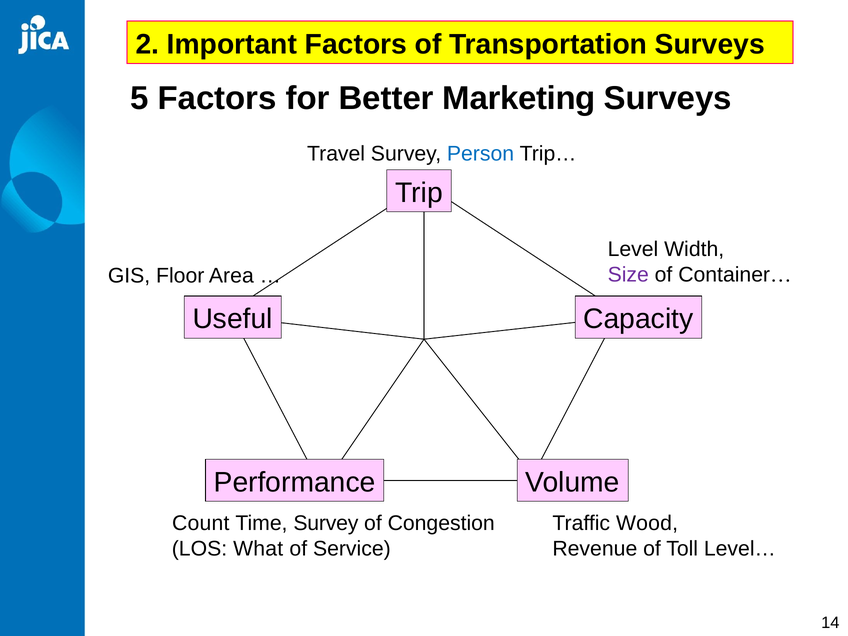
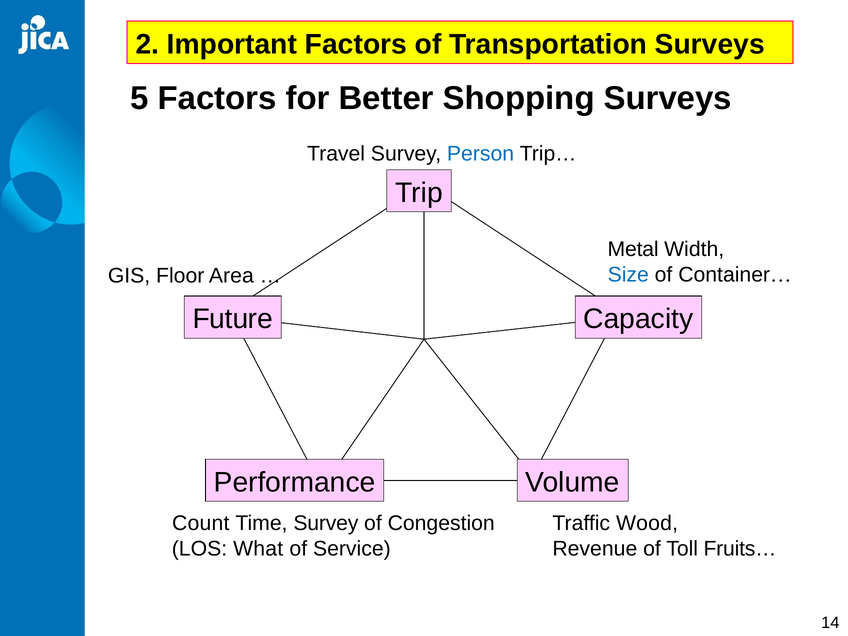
Marketing: Marketing -> Shopping
Level: Level -> Metal
Size colour: purple -> blue
Useful: Useful -> Future
Level…: Level… -> Fruits…
